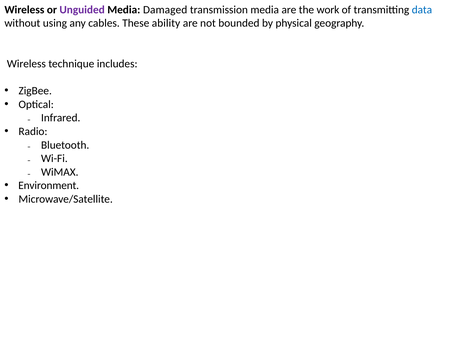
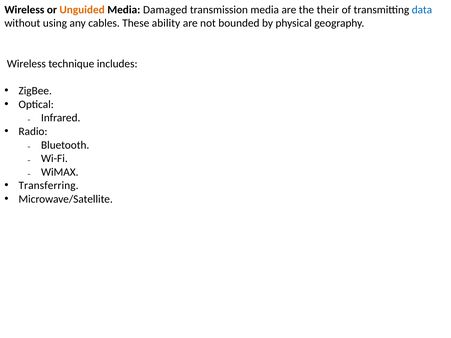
Unguided colour: purple -> orange
work: work -> their
Environment: Environment -> Transferring
